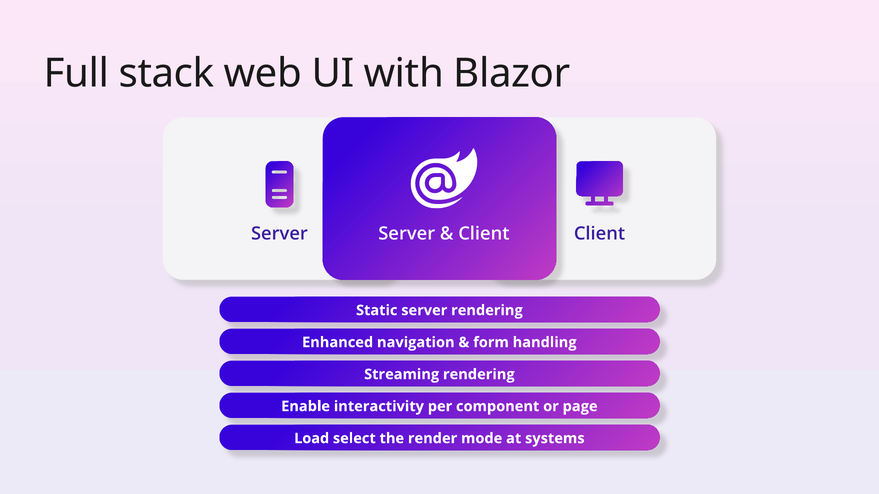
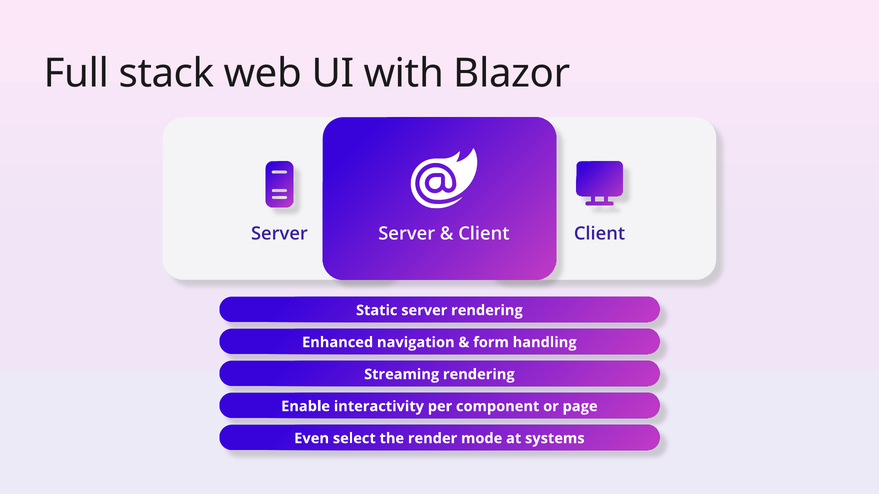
Load: Load -> Even
